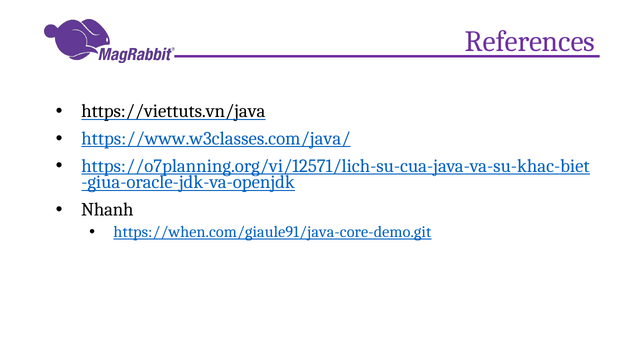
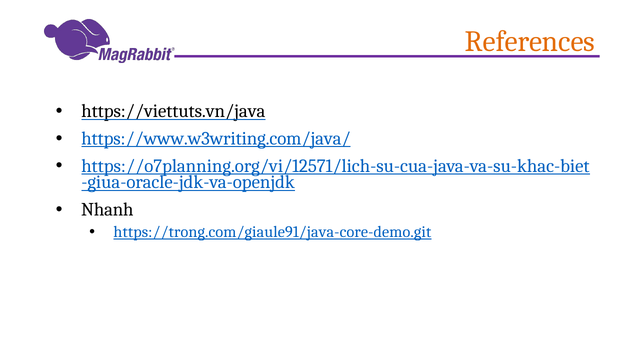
References colour: purple -> orange
https://www.w3classes.com/java/: https://www.w3classes.com/java/ -> https://www.w3writing.com/java/
https://when.com/giaule91/java-core-demo.git: https://when.com/giaule91/java-core-demo.git -> https://trong.com/giaule91/java-core-demo.git
